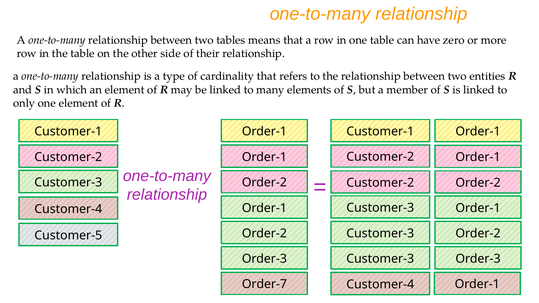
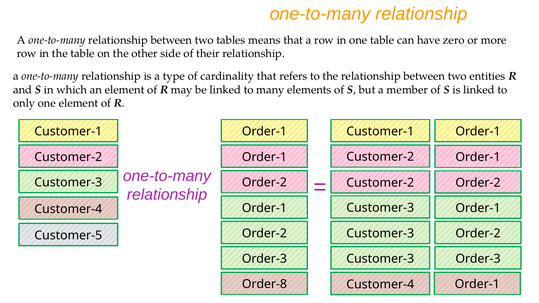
Order-7: Order-7 -> Order-8
